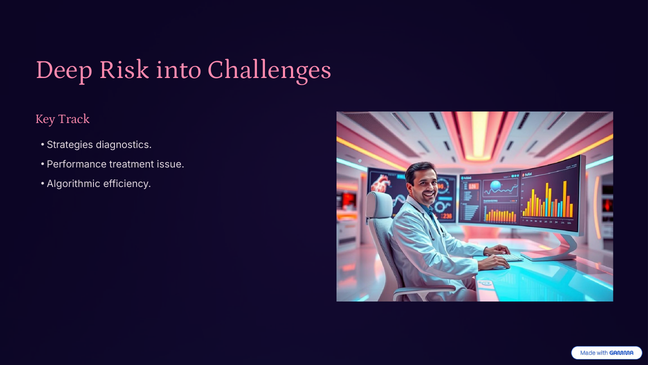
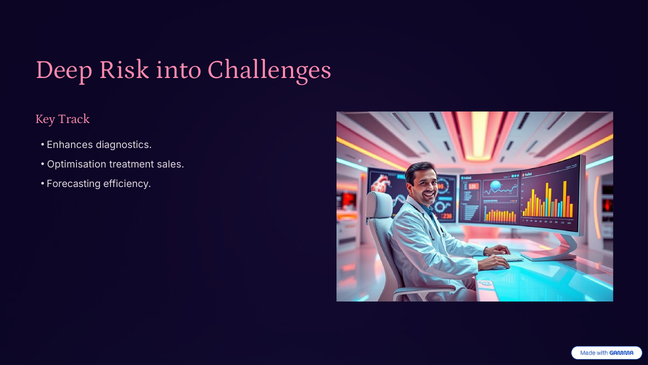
Strategies: Strategies -> Enhances
Performance: Performance -> Optimisation
issue: issue -> sales
Algorithmic: Algorithmic -> Forecasting
